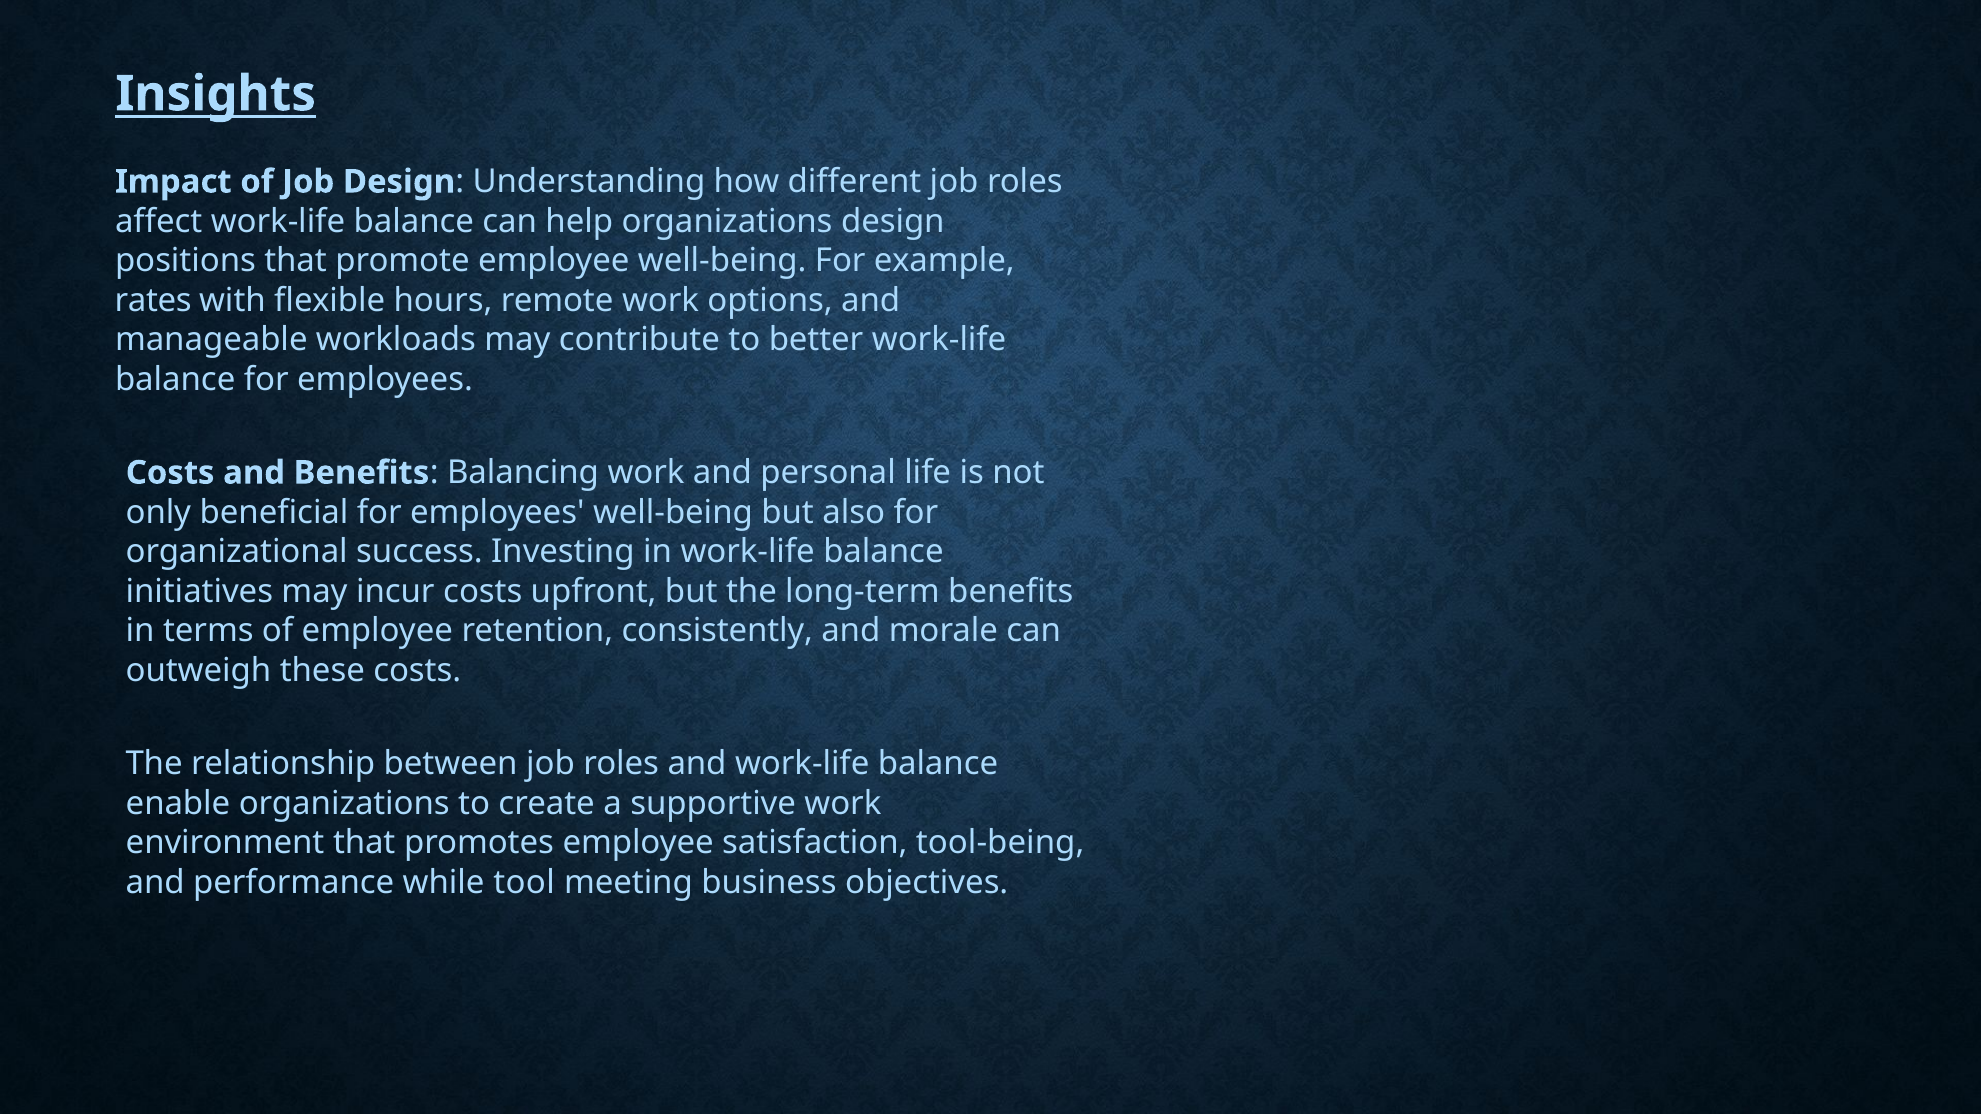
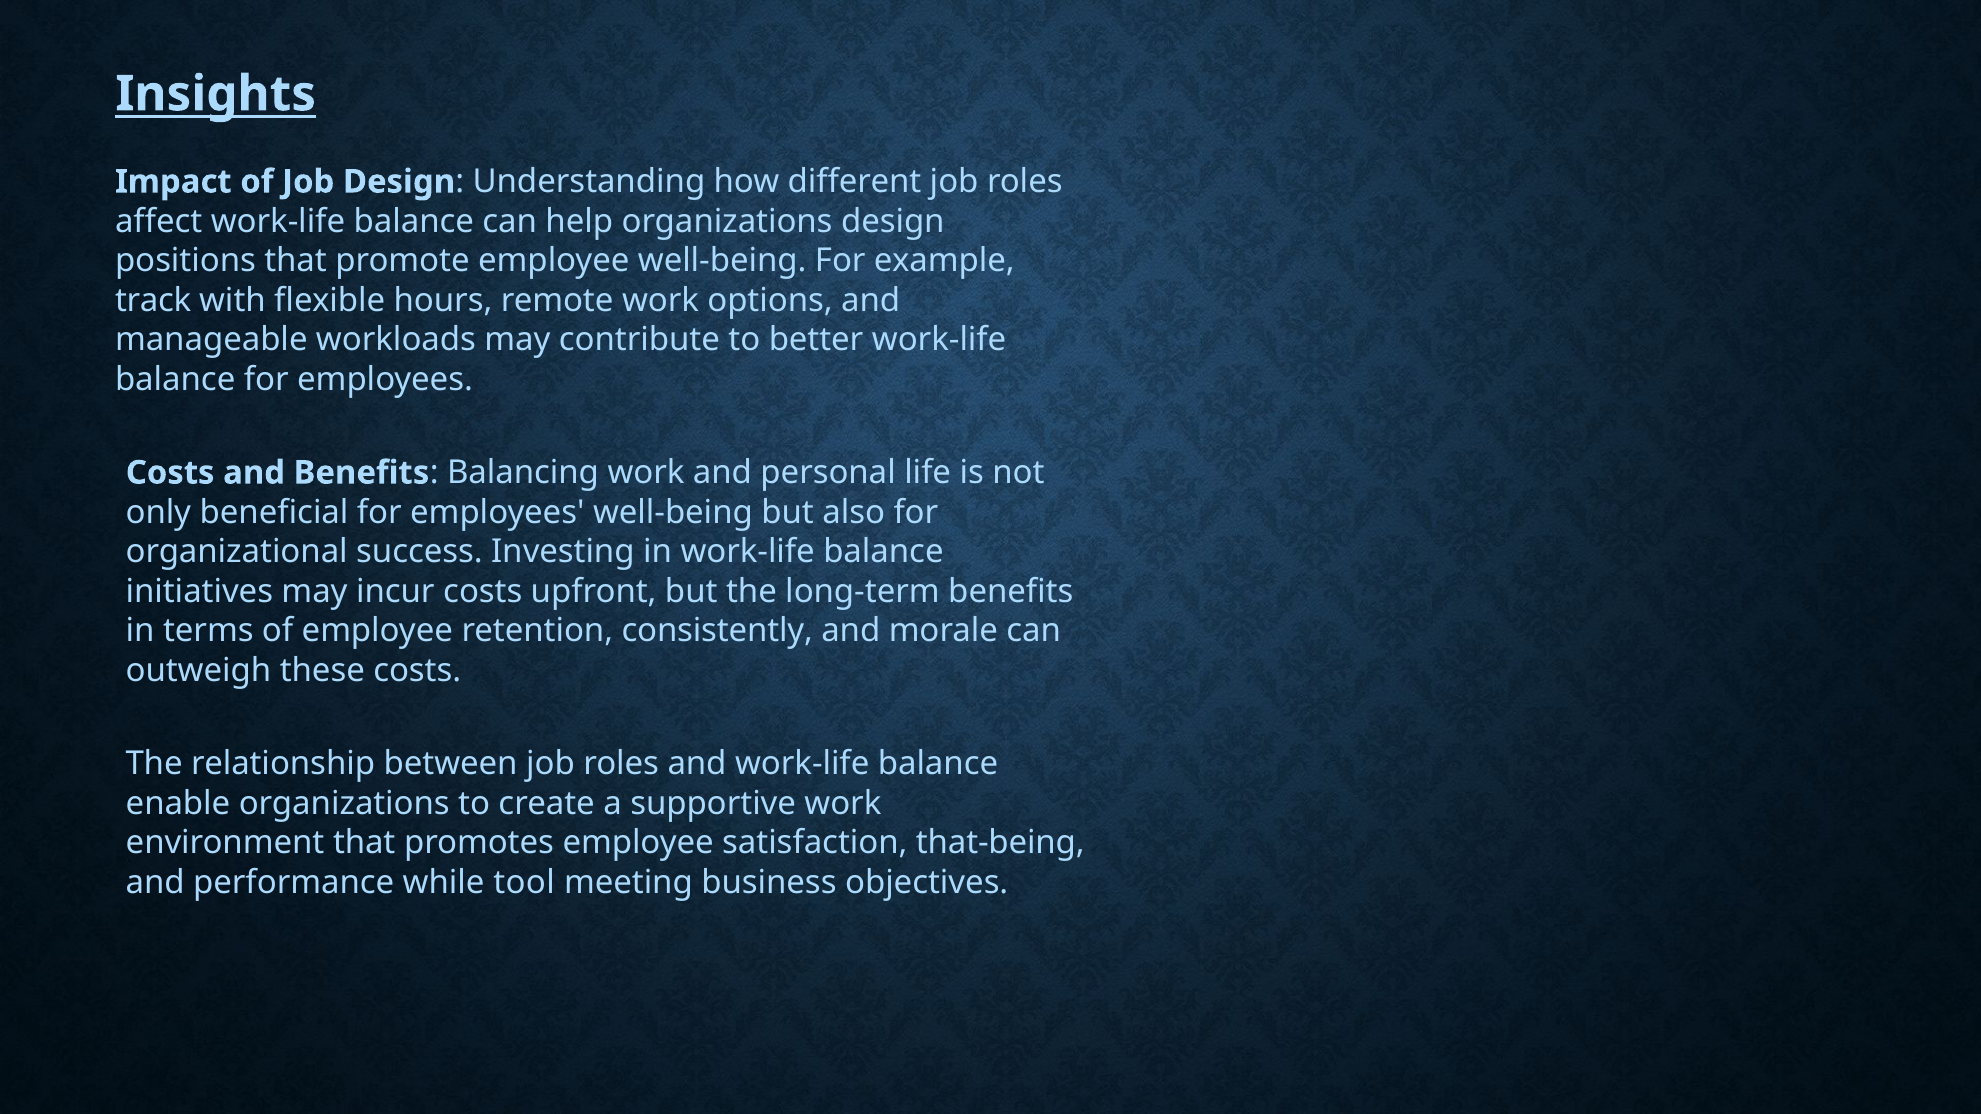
rates: rates -> track
tool-being: tool-being -> that-being
